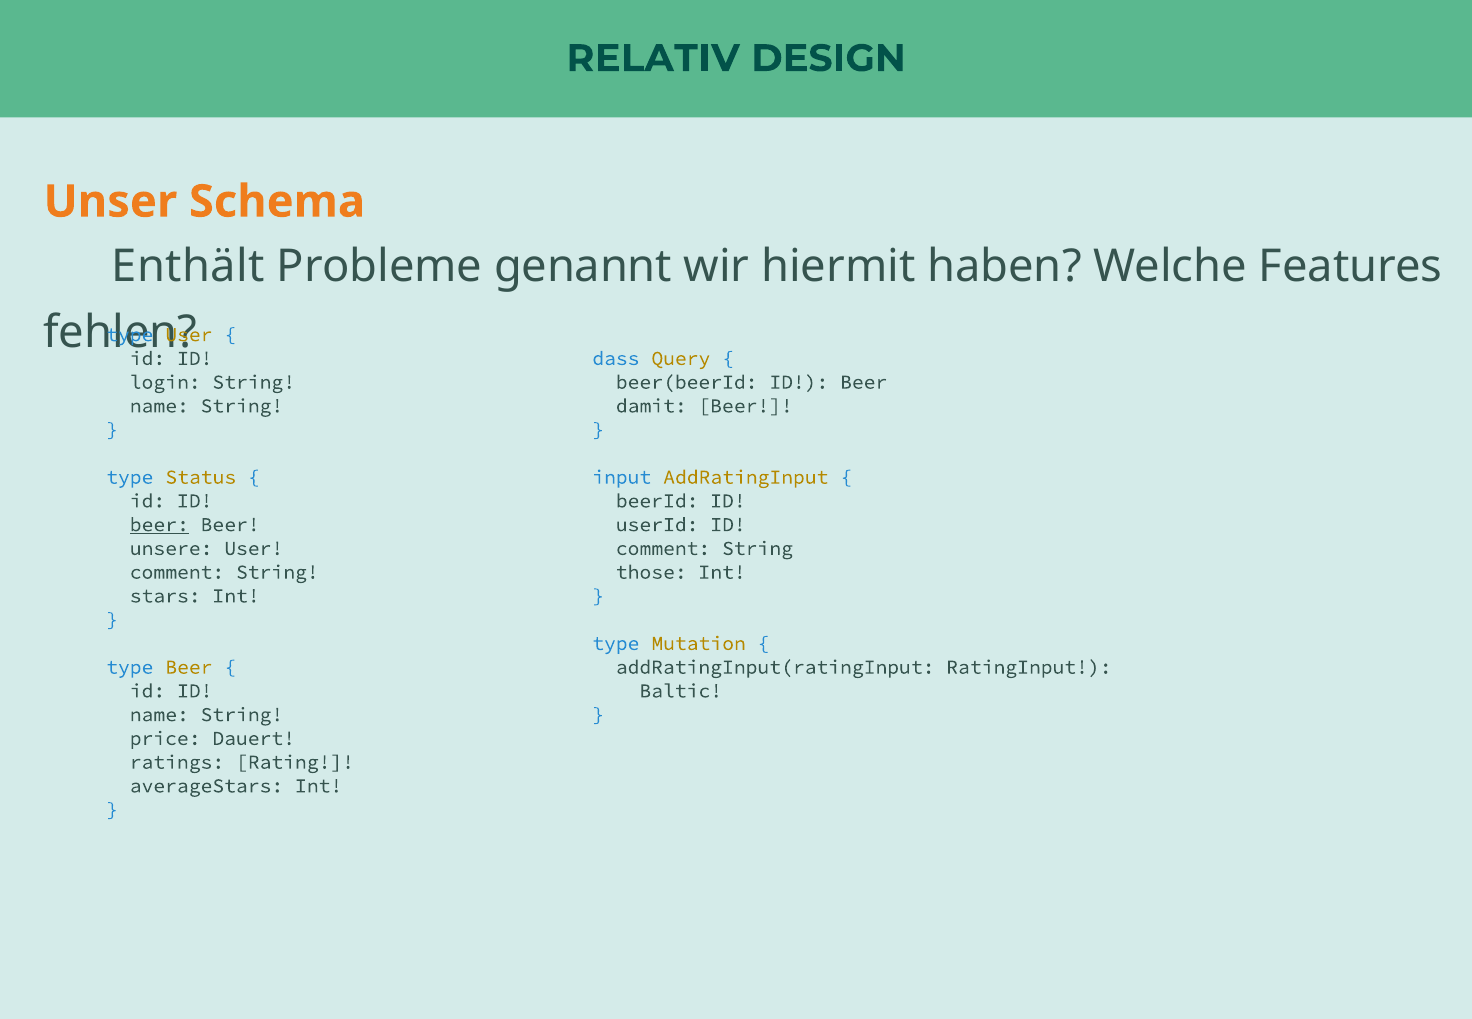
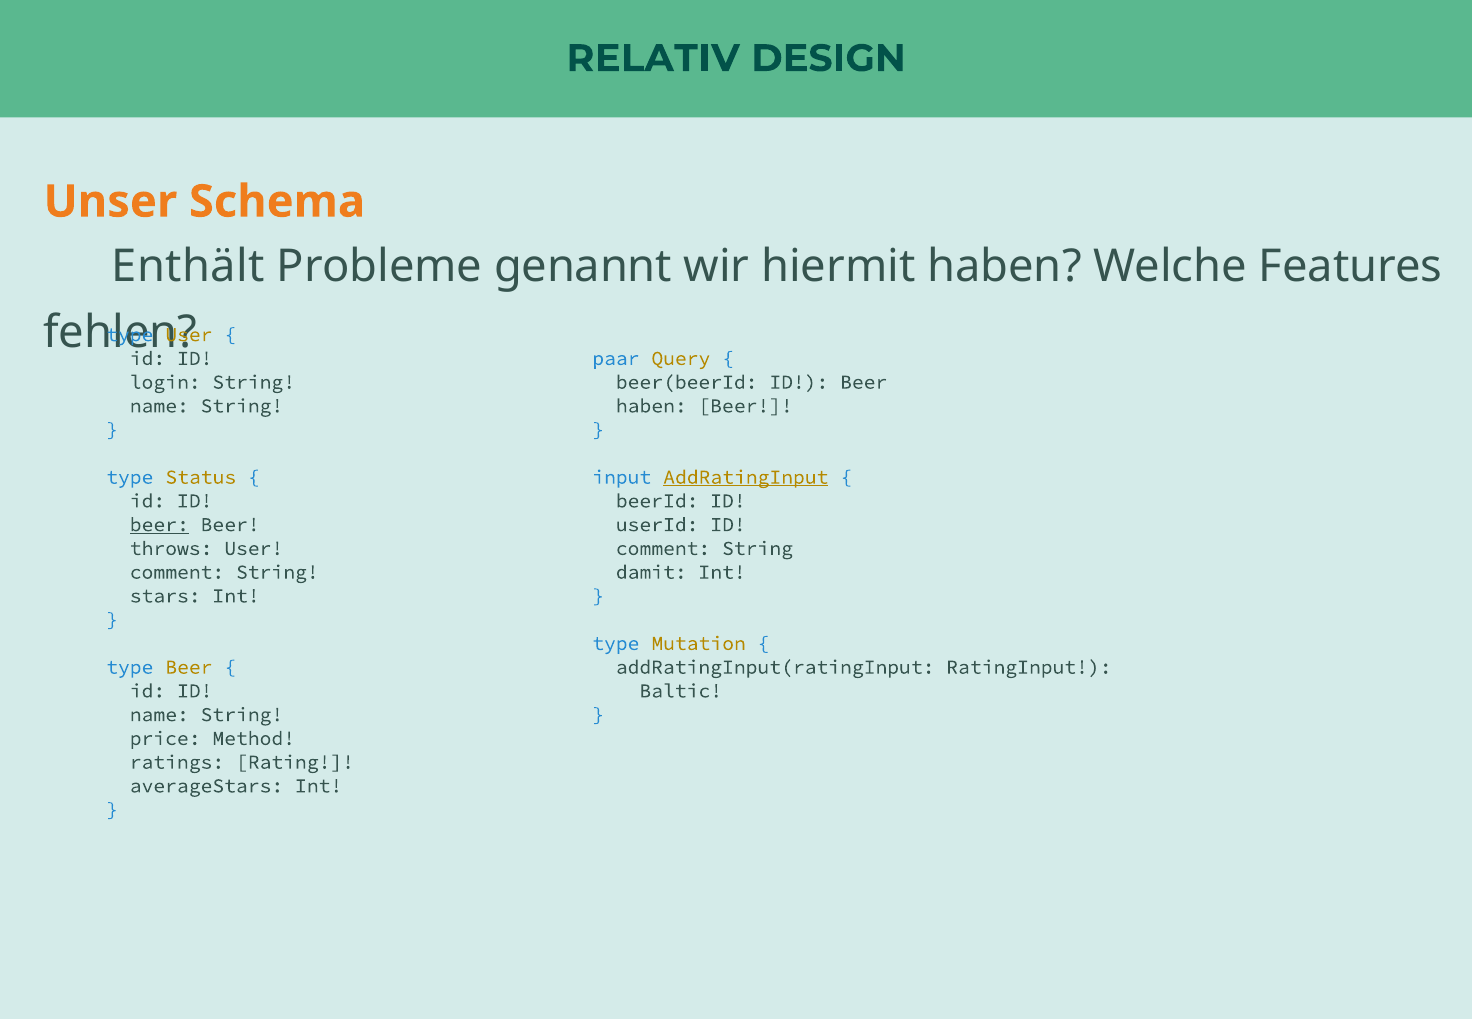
dass: dass -> paar
damit at (651, 406): damit -> haben
AddRatingInput underline: none -> present
unsere: unsere -> throws
those: those -> damit
Dauert: Dauert -> Method
